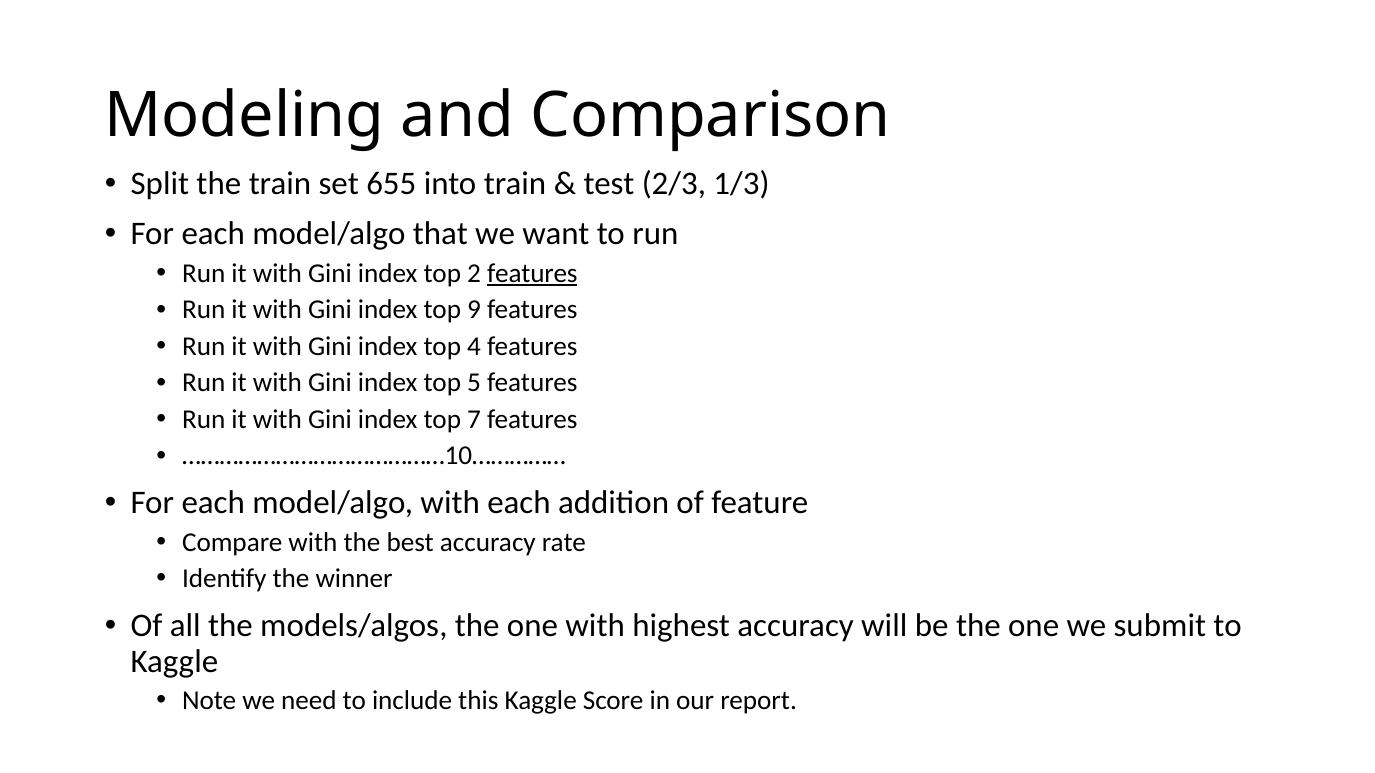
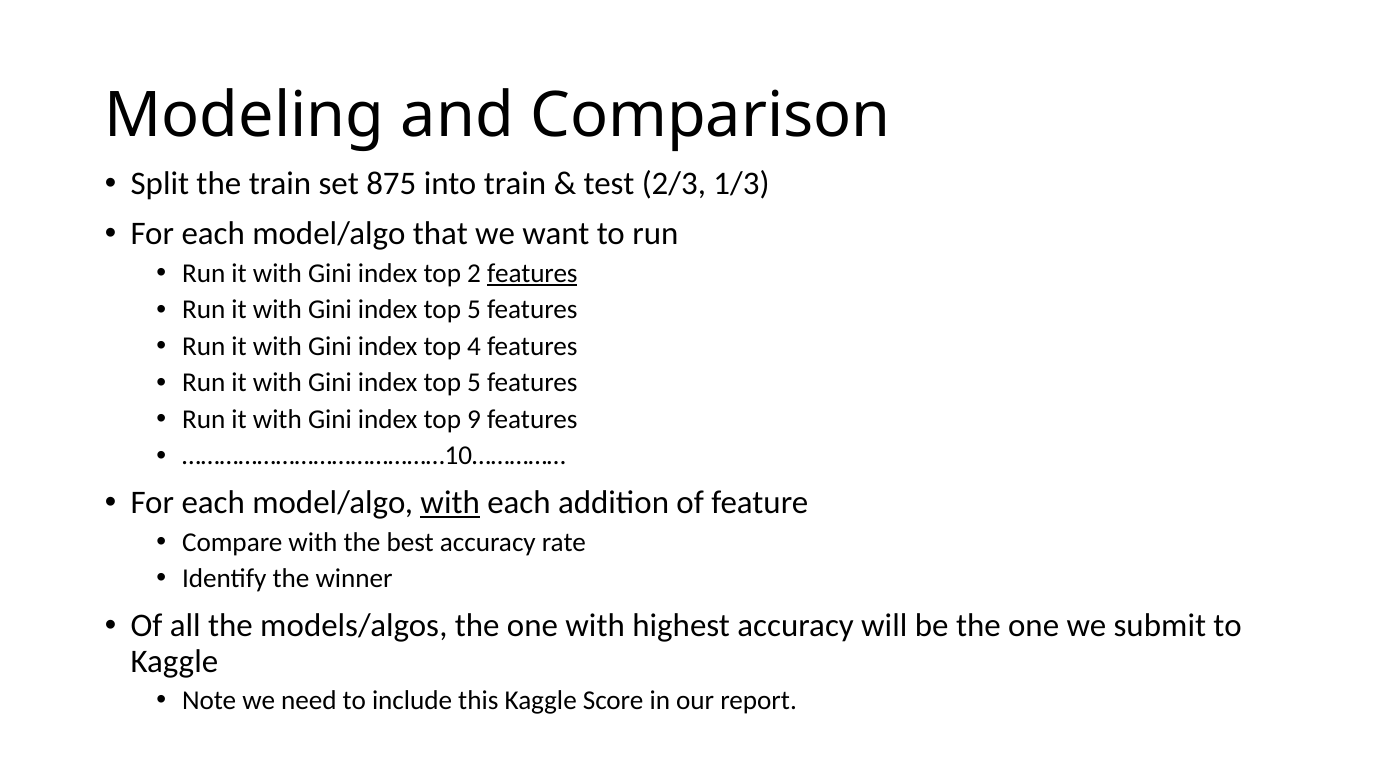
655: 655 -> 875
9 at (474, 310): 9 -> 5
7: 7 -> 9
with at (450, 503) underline: none -> present
